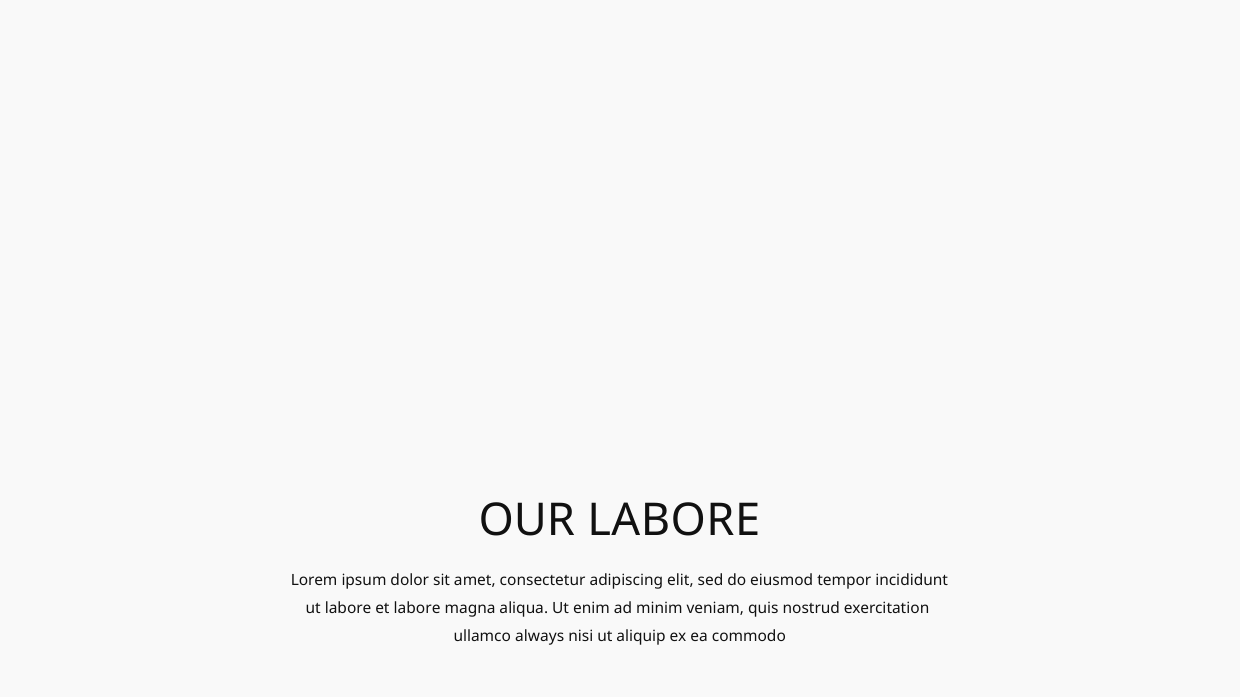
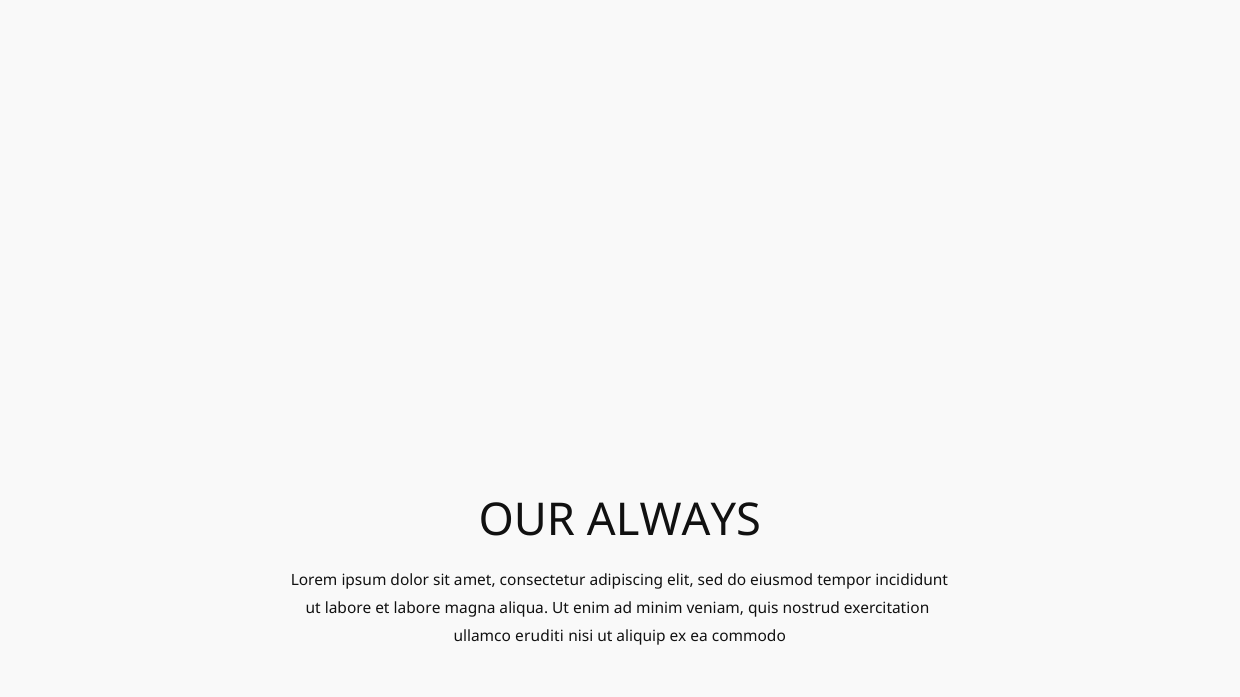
OUR LABORE: LABORE -> ALWAYS
always: always -> eruditi
